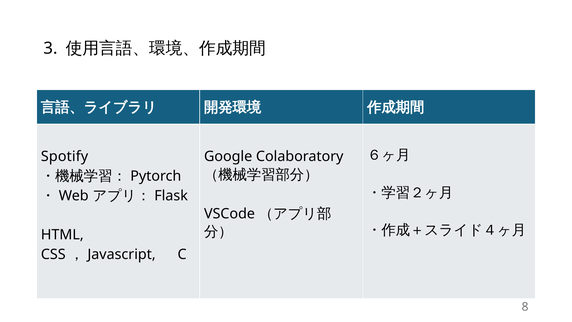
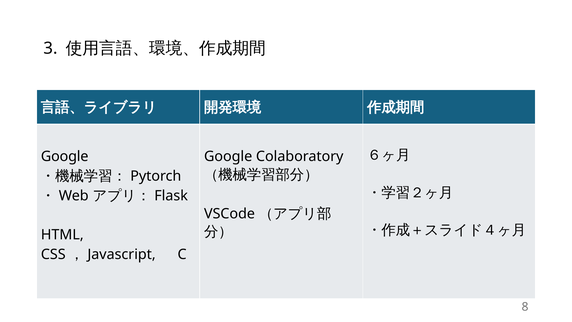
Spotify at (65, 156): Spotify -> Google
